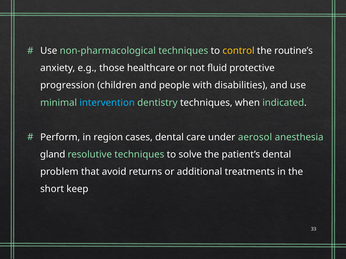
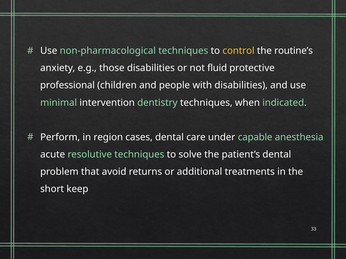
those healthcare: healthcare -> disabilities
progression: progression -> professional
intervention colour: light blue -> white
aerosol: aerosol -> capable
gland: gland -> acute
